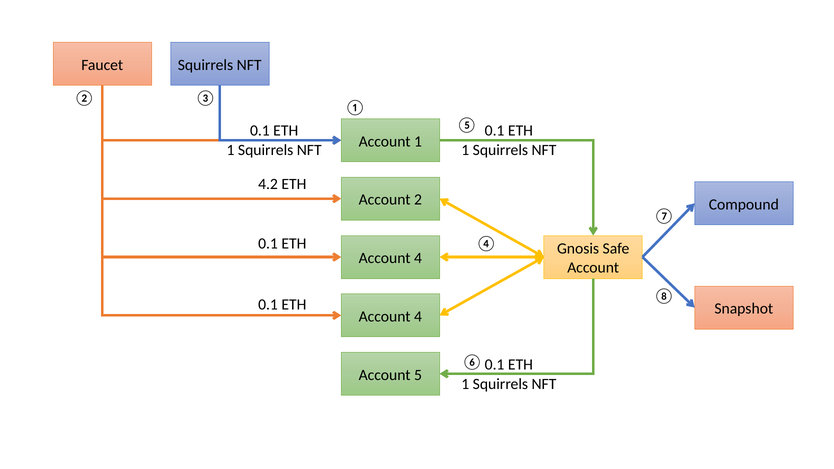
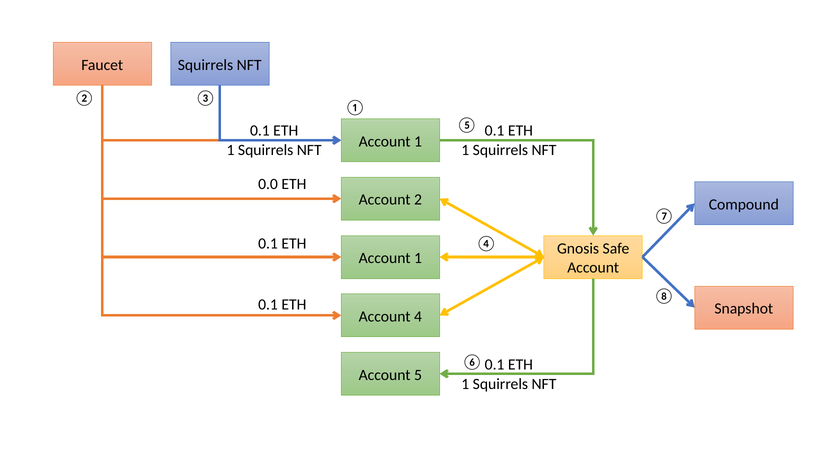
4.2: 4.2 -> 0.0
4 at (418, 258): 4 -> 1
